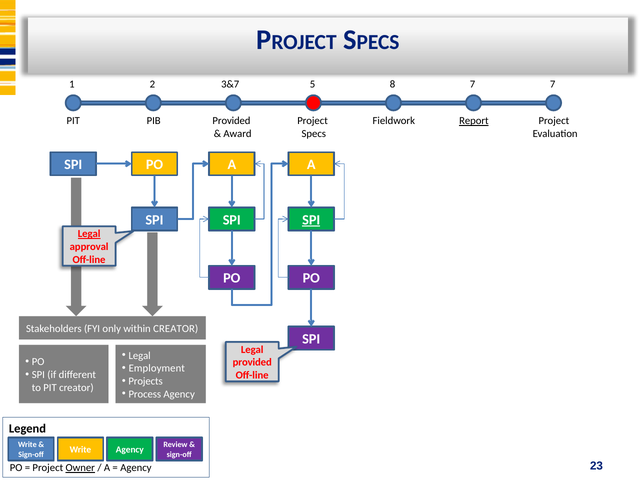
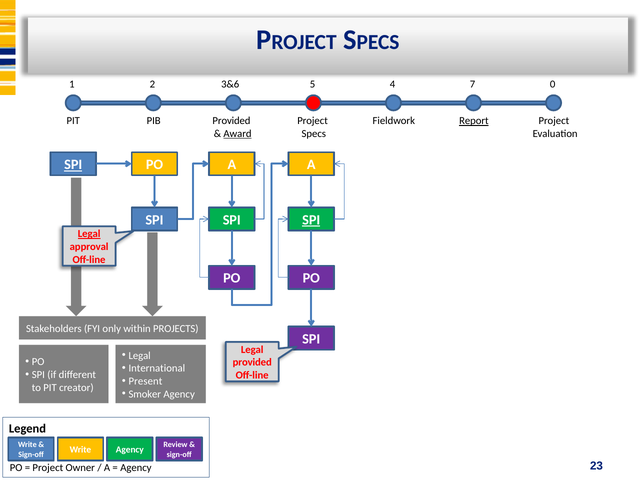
3&7: 3&7 -> 3&6
8: 8 -> 4
7 7: 7 -> 0
Award underline: none -> present
SPI at (73, 165) underline: none -> present
within CREATOR: CREATOR -> PROJECTS
Employment: Employment -> International
Projects: Projects -> Present
Process: Process -> Smoker
Owner underline: present -> none
